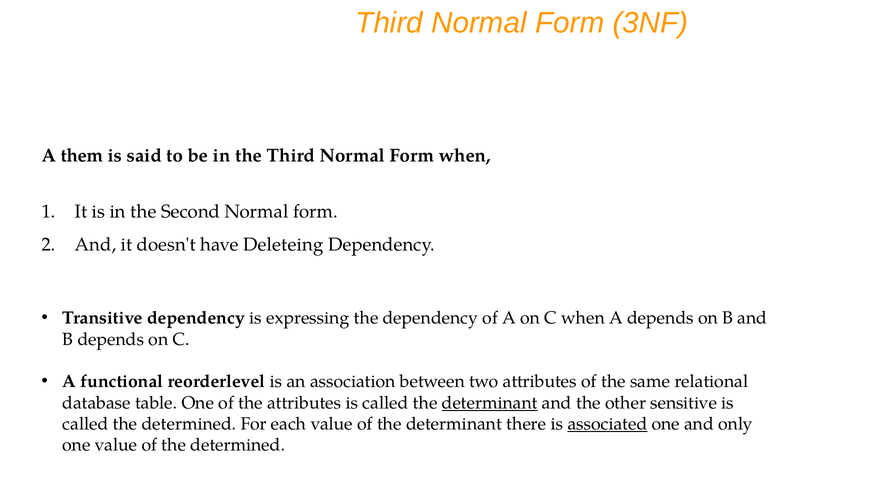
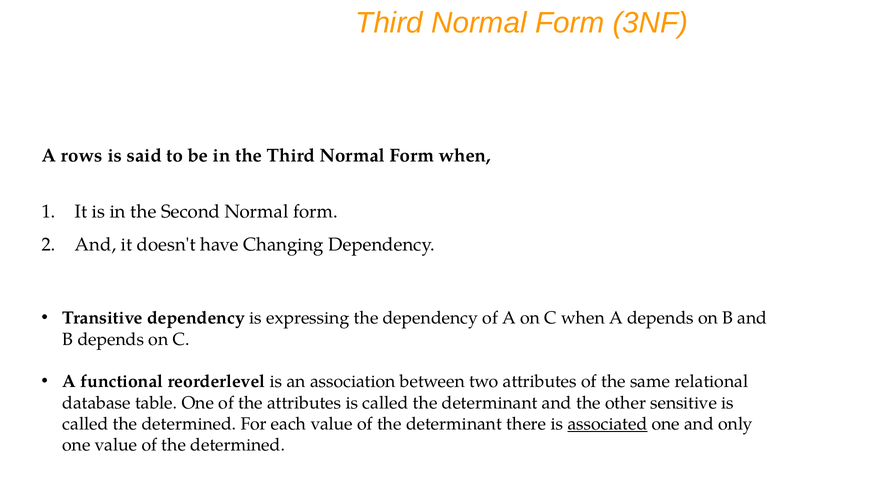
them: them -> rows
Deleteing: Deleteing -> Changing
determinant at (490, 402) underline: present -> none
